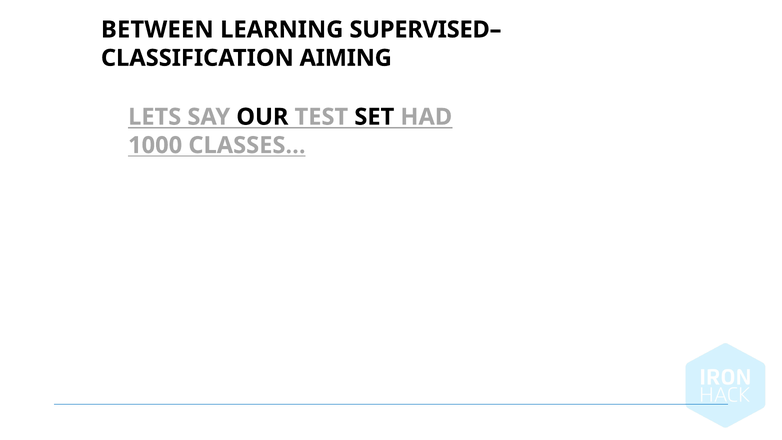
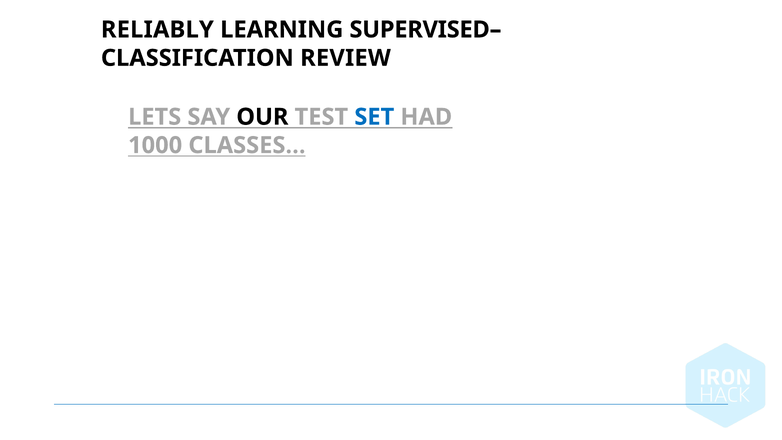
BETWEEN: BETWEEN -> RELIABLY
AIMING: AIMING -> REVIEW
SET colour: black -> blue
